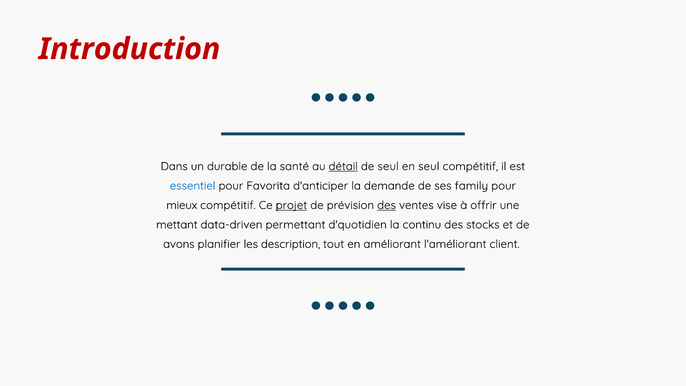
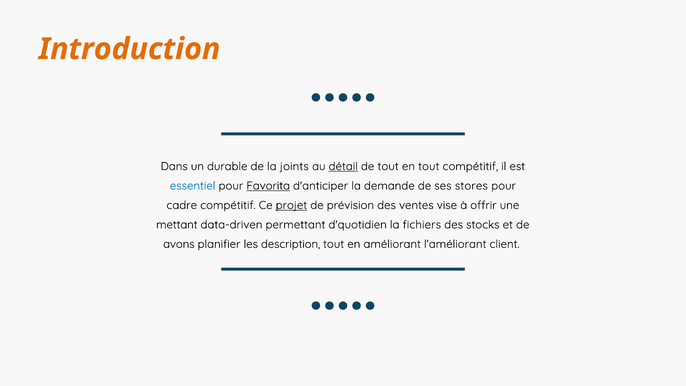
Introduction colour: red -> orange
santé: santé -> joints
de seul: seul -> tout
en seul: seul -> tout
Favorita underline: none -> present
family: family -> stores
mieux: mieux -> cadre
des at (387, 205) underline: present -> none
continu: continu -> fichiers
